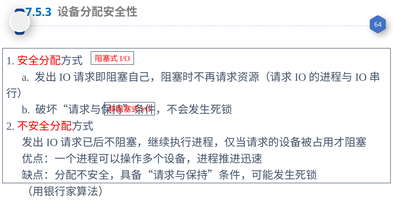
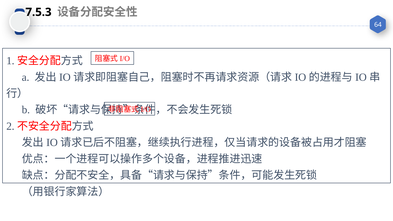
7.5.3 colour: blue -> black
